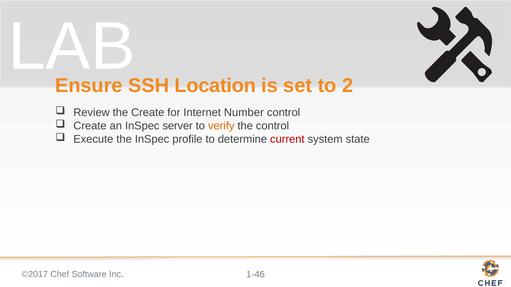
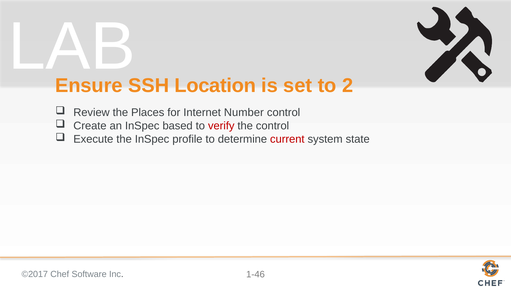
the Create: Create -> Places
server: server -> based
verify colour: orange -> red
